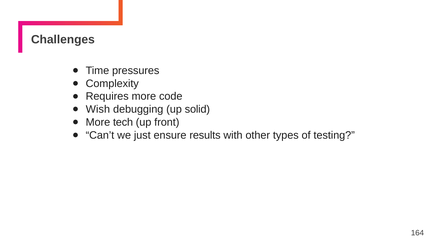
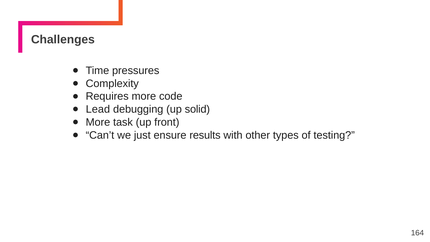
Wish: Wish -> Lead
tech: tech -> task
